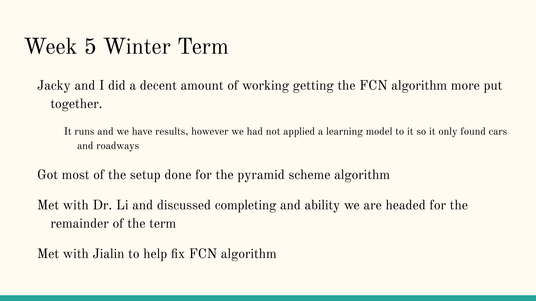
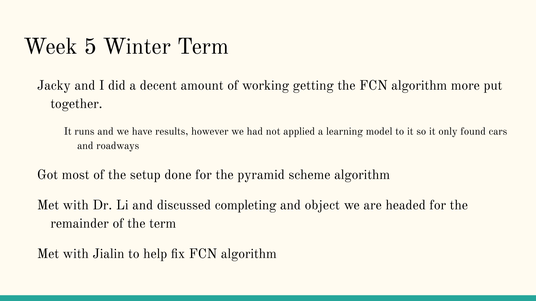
ability: ability -> object
